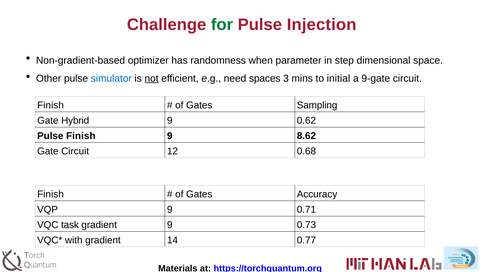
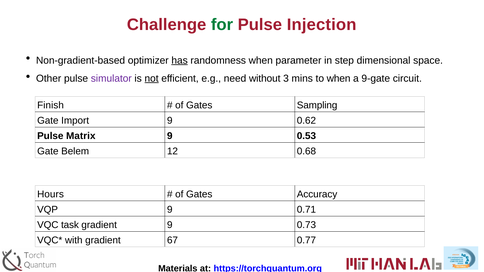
has underline: none -> present
simulator colour: blue -> purple
spaces: spaces -> without
to initial: initial -> when
Hybrid: Hybrid -> Import
Pulse Finish: Finish -> Matrix
8.62: 8.62 -> 0.53
Gate Circuit: Circuit -> Belem
Finish at (51, 195): Finish -> Hours
14: 14 -> 67
